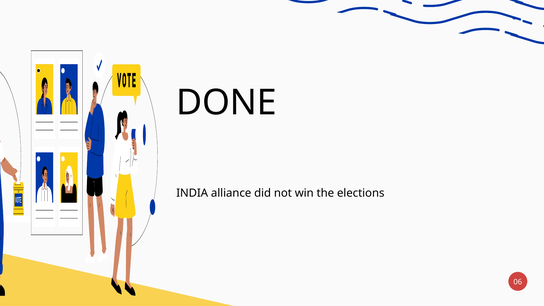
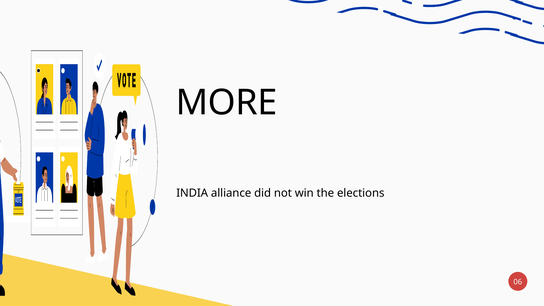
DONE: DONE -> MORE
